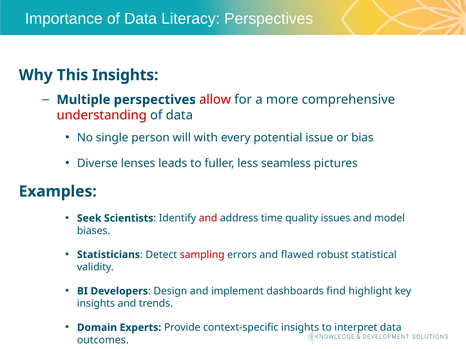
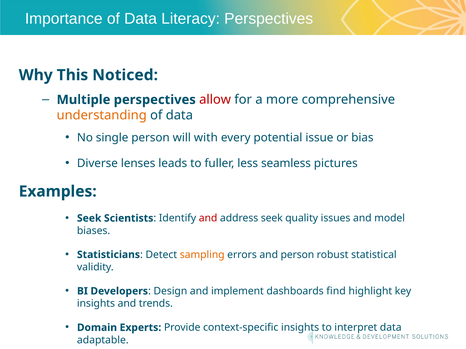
This Insights: Insights -> Noticed
understanding colour: red -> orange
address time: time -> seek
sampling colour: red -> orange
and flawed: flawed -> person
outcomes: outcomes -> adaptable
